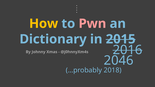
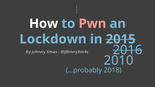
How colour: yellow -> white
Dictionary: Dictionary -> Lockdown
2046: 2046 -> 2010
